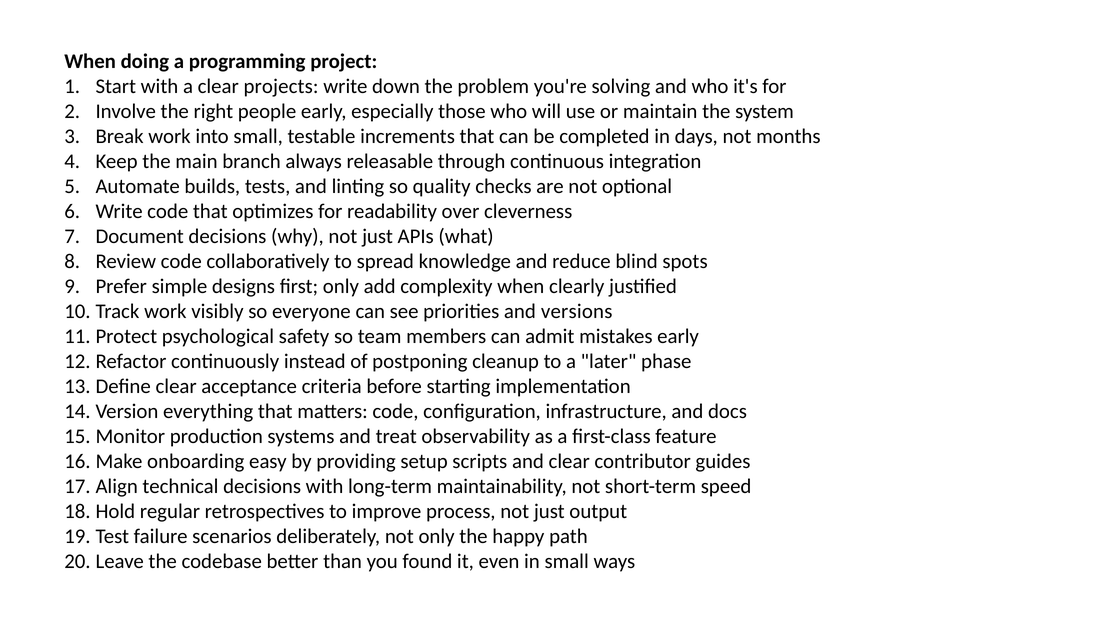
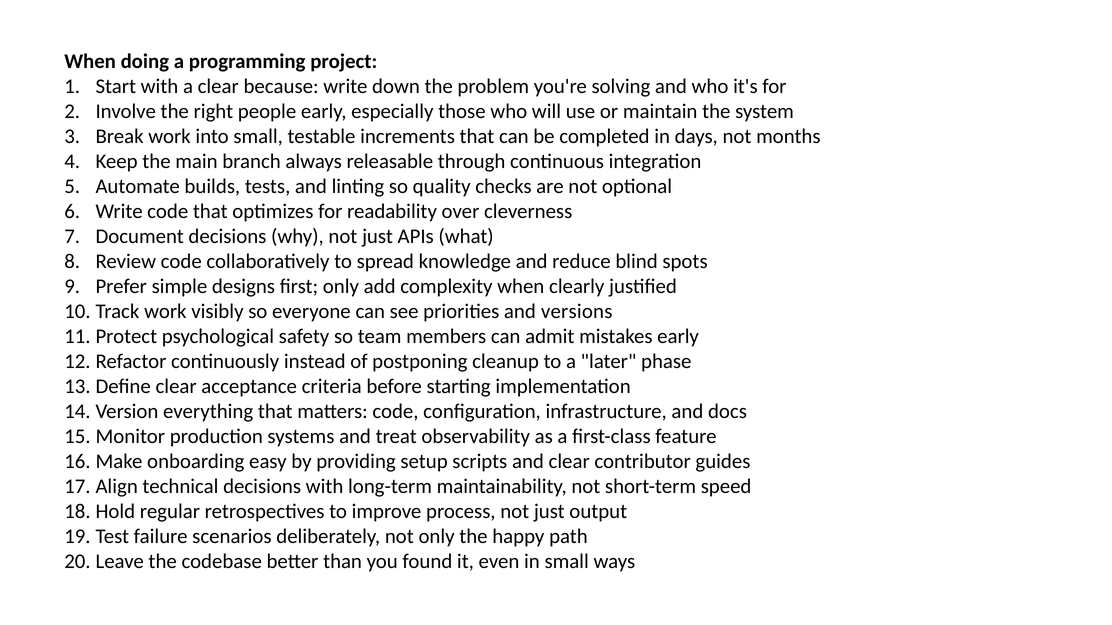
projects: projects -> because
